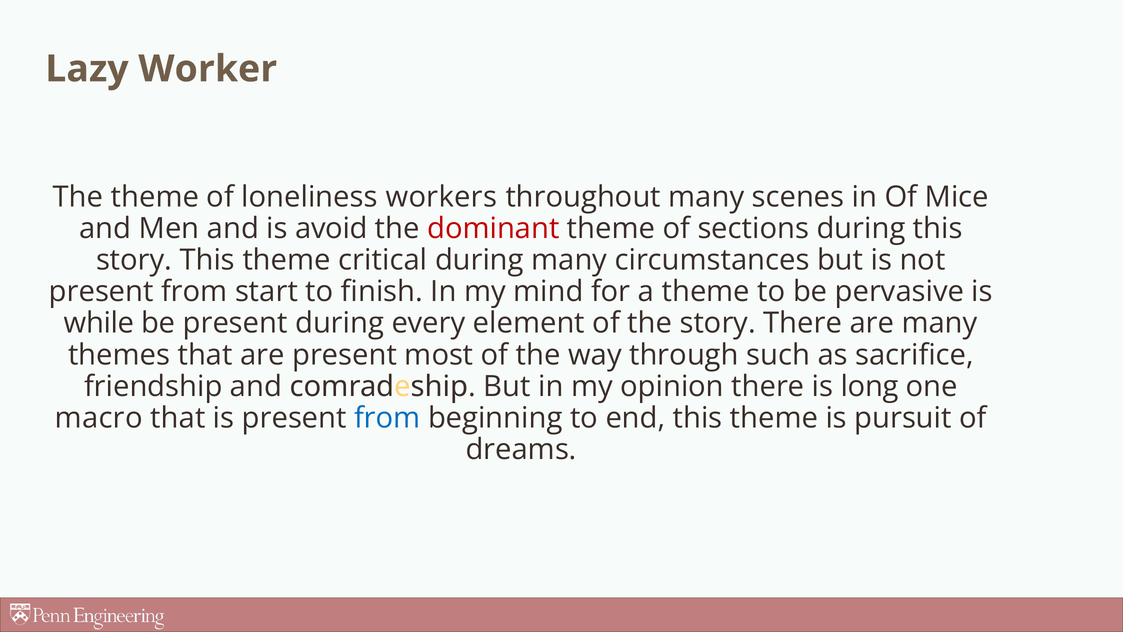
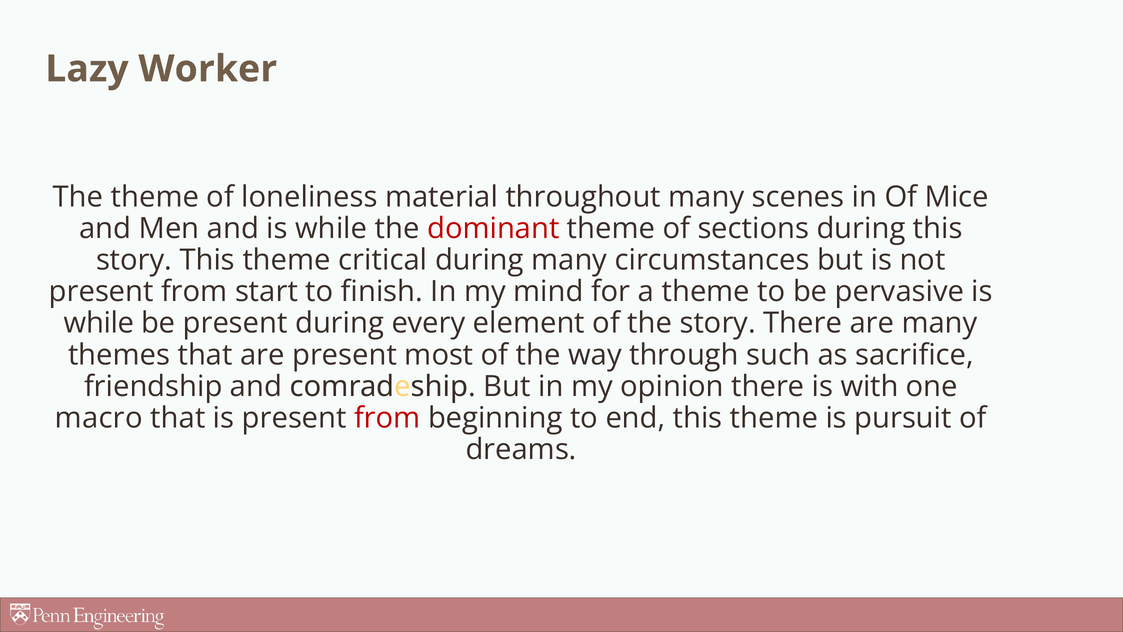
workers: workers -> material
and is avoid: avoid -> while
long: long -> with
from at (387, 418) colour: blue -> red
